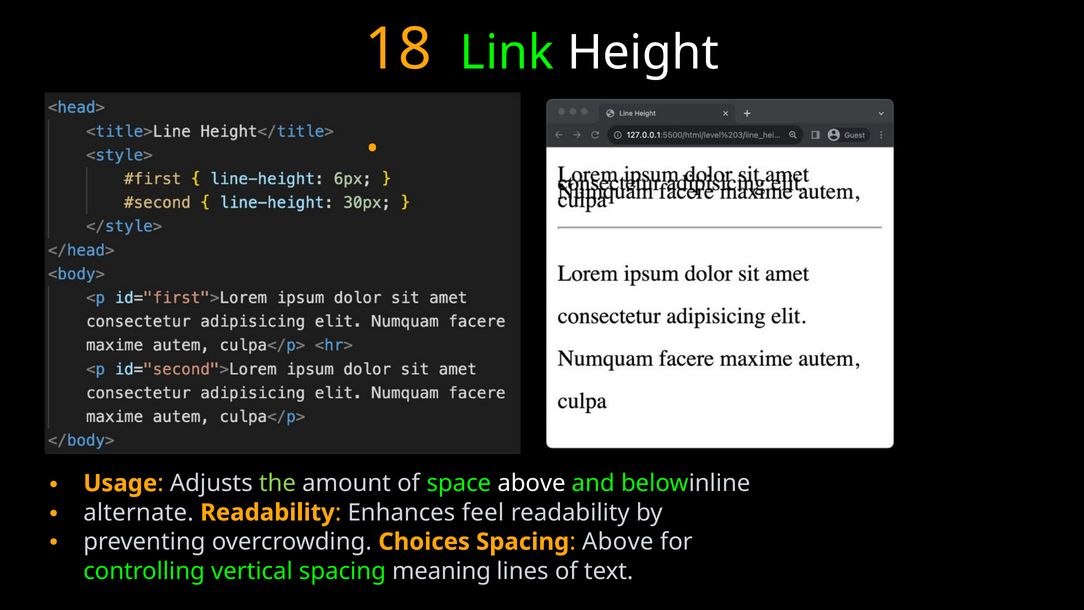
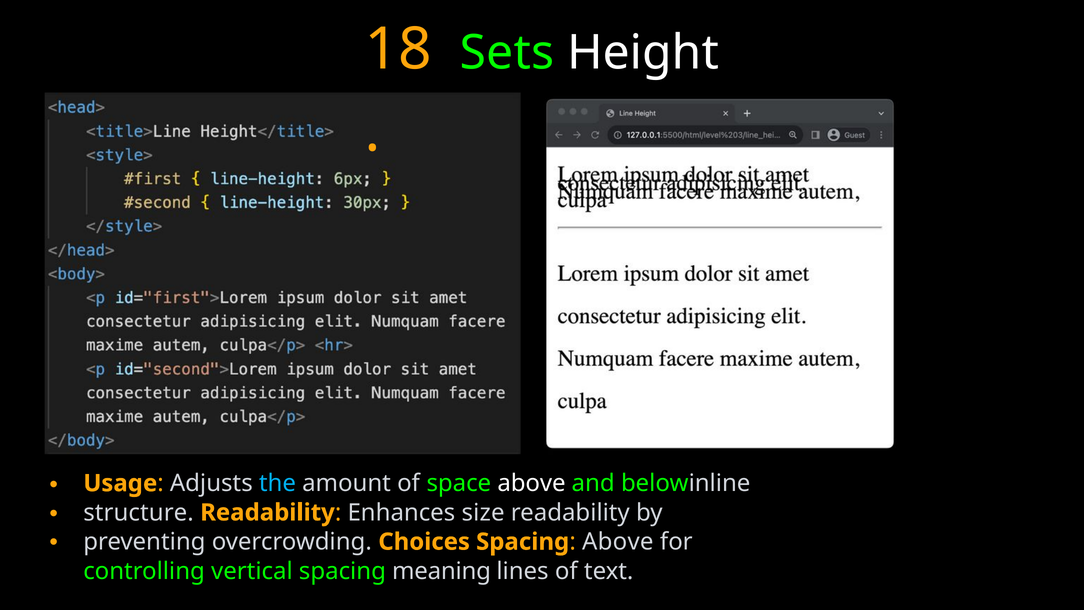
Link: Link -> Sets
the colour: light green -> light blue
alternate: alternate -> structure
feel: feel -> size
